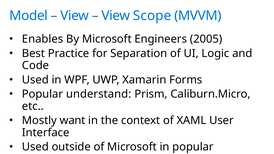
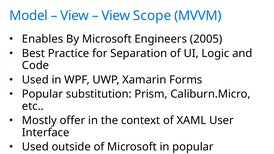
understand: understand -> substitution
want: want -> offer
